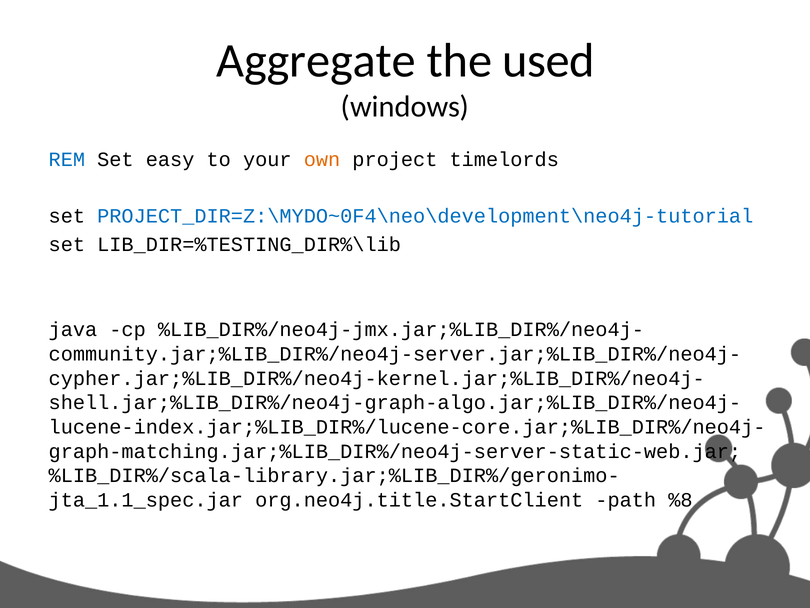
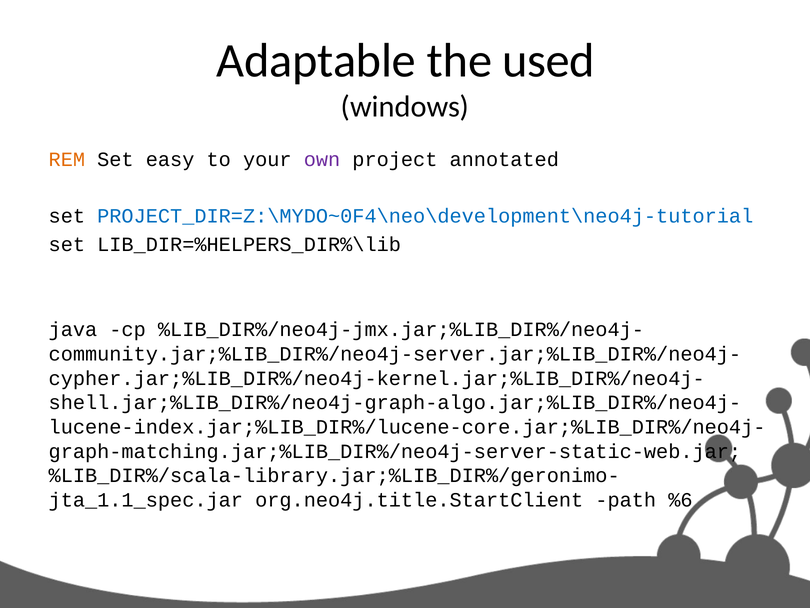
Aggregate: Aggregate -> Adaptable
REM colour: blue -> orange
own colour: orange -> purple
timelords: timelords -> annotated
LIB_DIR=%TESTING_DIR%\lib: LIB_DIR=%TESTING_DIR%\lib -> LIB_DIR=%HELPERS_DIR%\lib
%8: %8 -> %6
